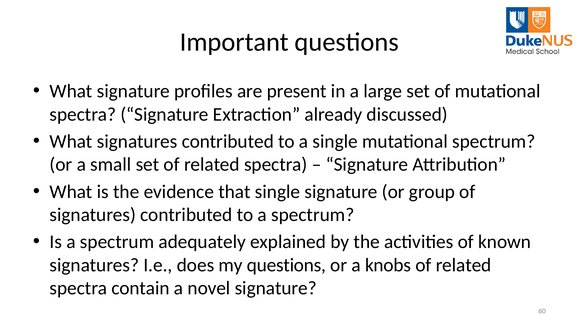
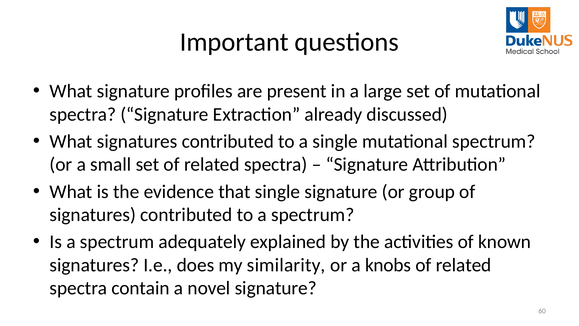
my questions: questions -> similarity
